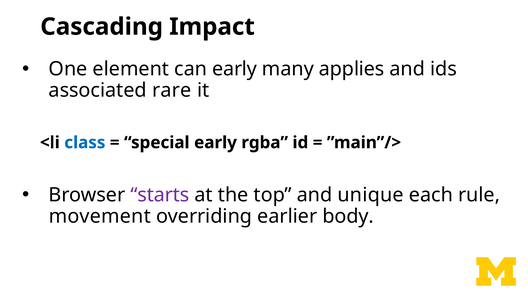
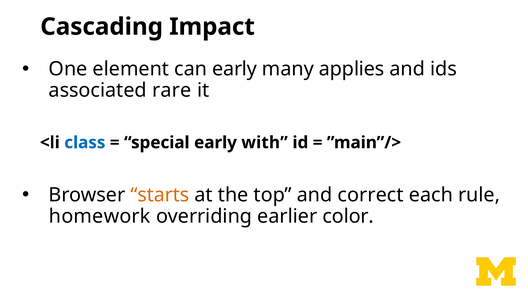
rgba: rgba -> with
starts colour: purple -> orange
unique: unique -> correct
movement: movement -> homework
body: body -> color
